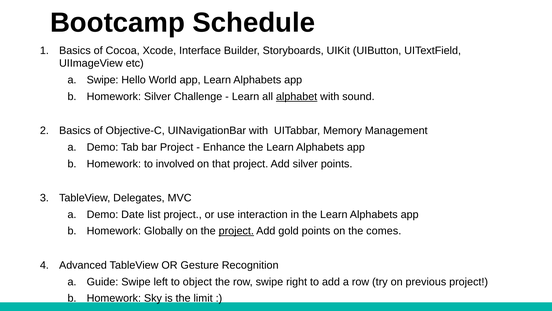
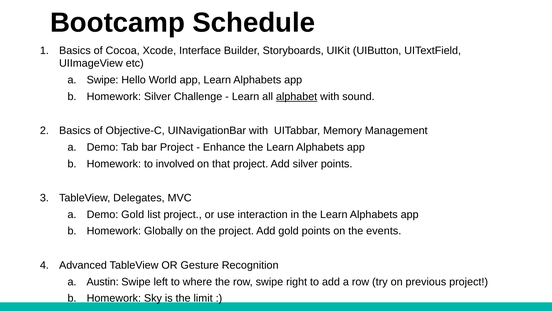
Demo Date: Date -> Gold
project at (236, 231) underline: present -> none
comes: comes -> events
Guide: Guide -> Austin
object: object -> where
